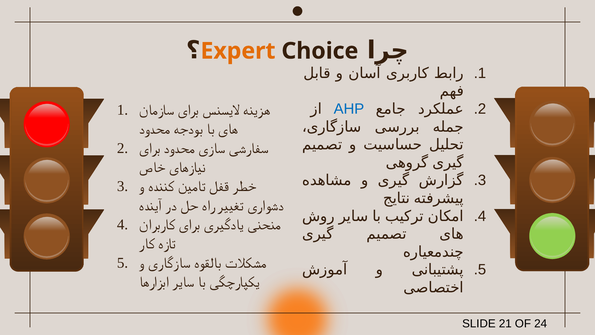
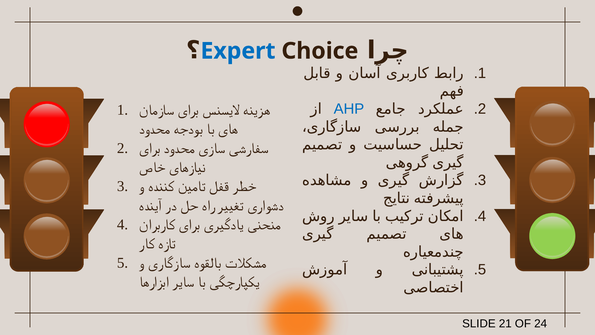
Expert colour: orange -> blue
